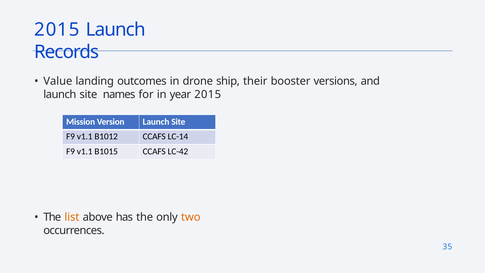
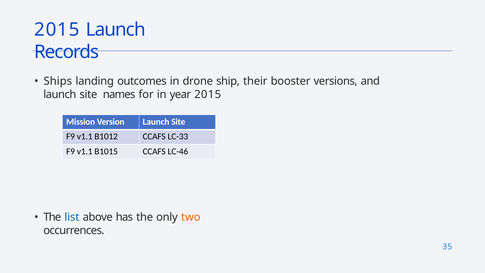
Value: Value -> Ships
LC-14: LC-14 -> LC-33
LC-42: LC-42 -> LC-46
list colour: orange -> blue
